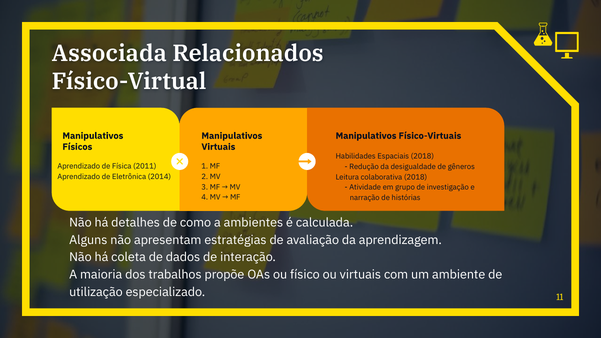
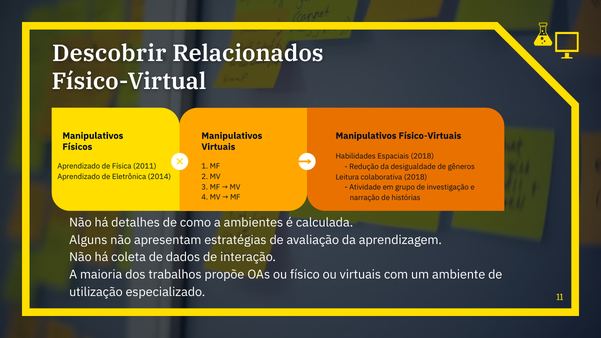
Associada: Associada -> Descobrir
